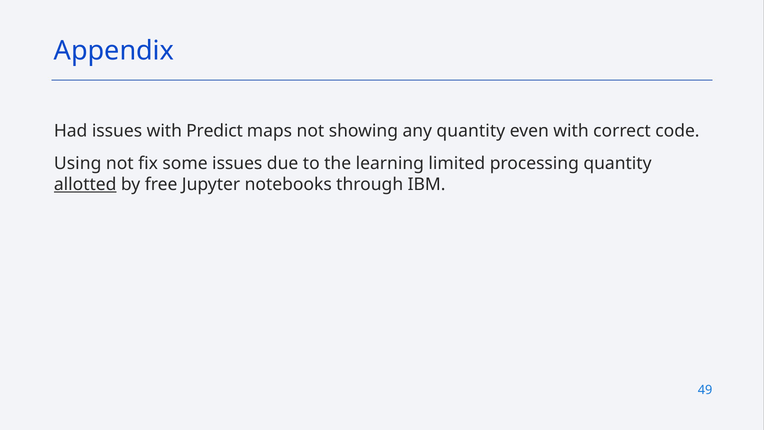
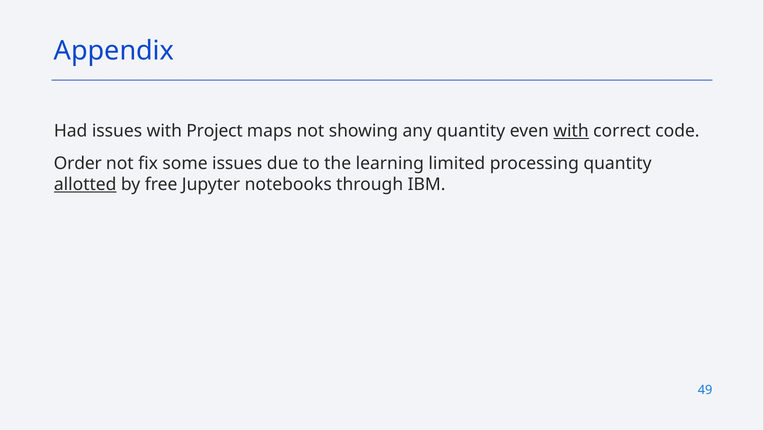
Predict: Predict -> Project
with at (571, 131) underline: none -> present
Using: Using -> Order
